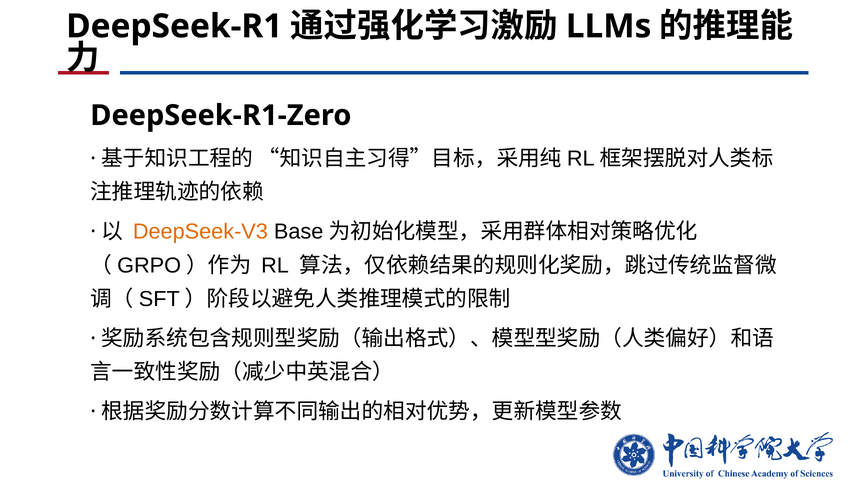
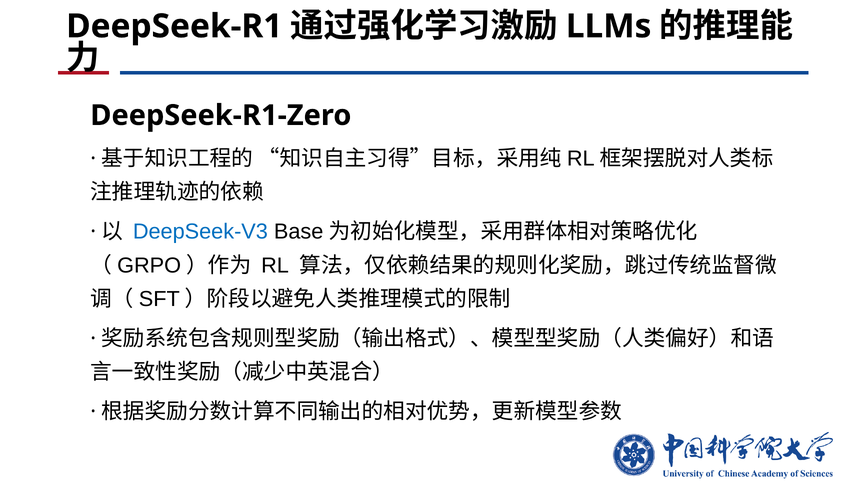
DeepSeek-V3 colour: orange -> blue
